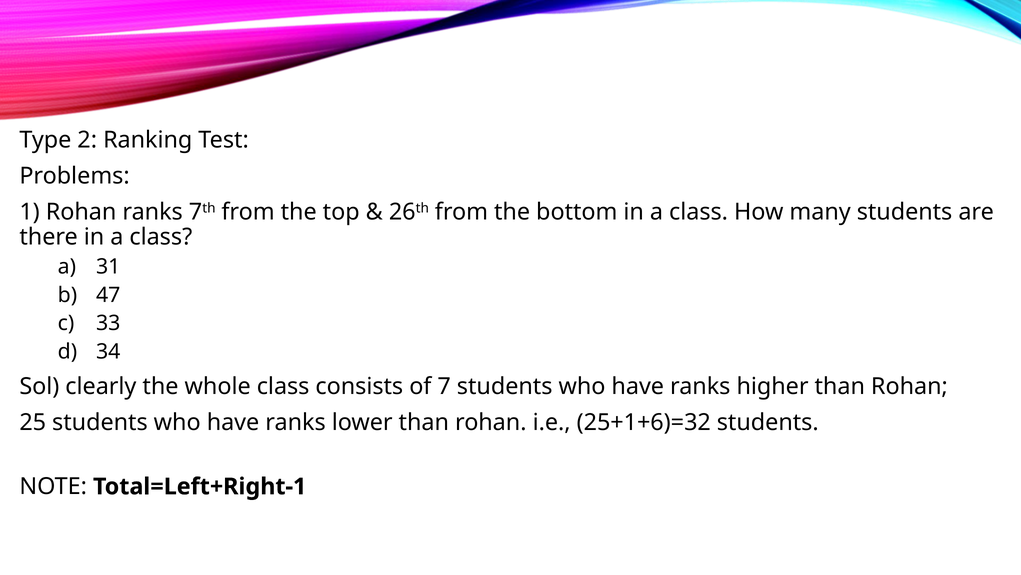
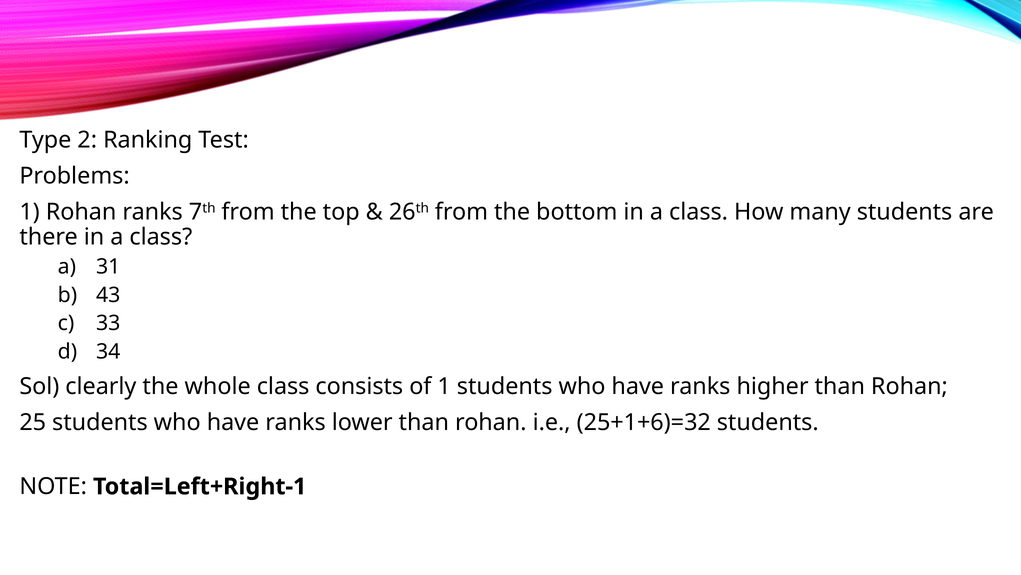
47: 47 -> 43
of 7: 7 -> 1
